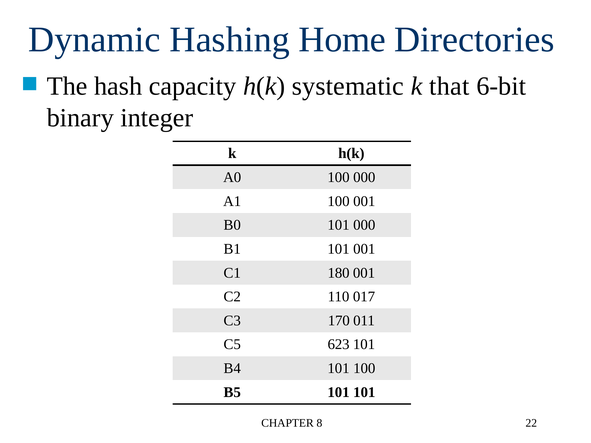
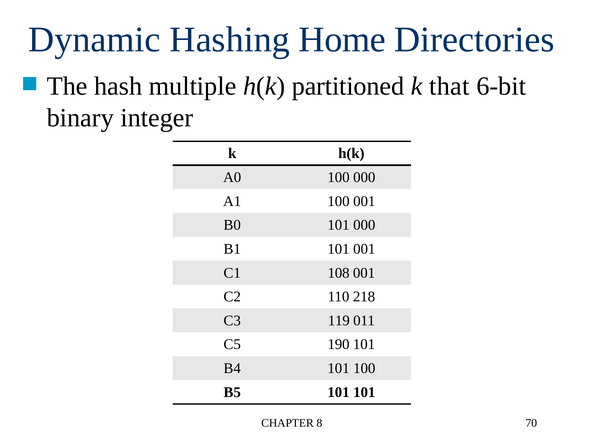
capacity: capacity -> multiple
systematic: systematic -> partitioned
180: 180 -> 108
017: 017 -> 218
170: 170 -> 119
623: 623 -> 190
22: 22 -> 70
